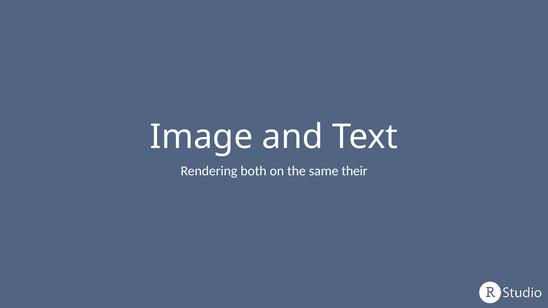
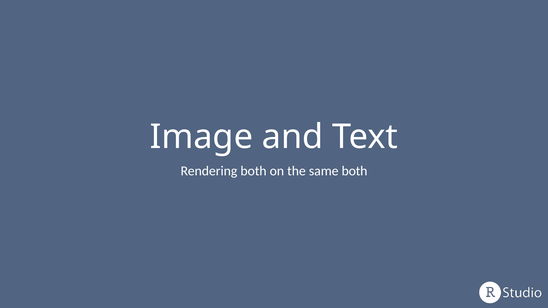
same their: their -> both
